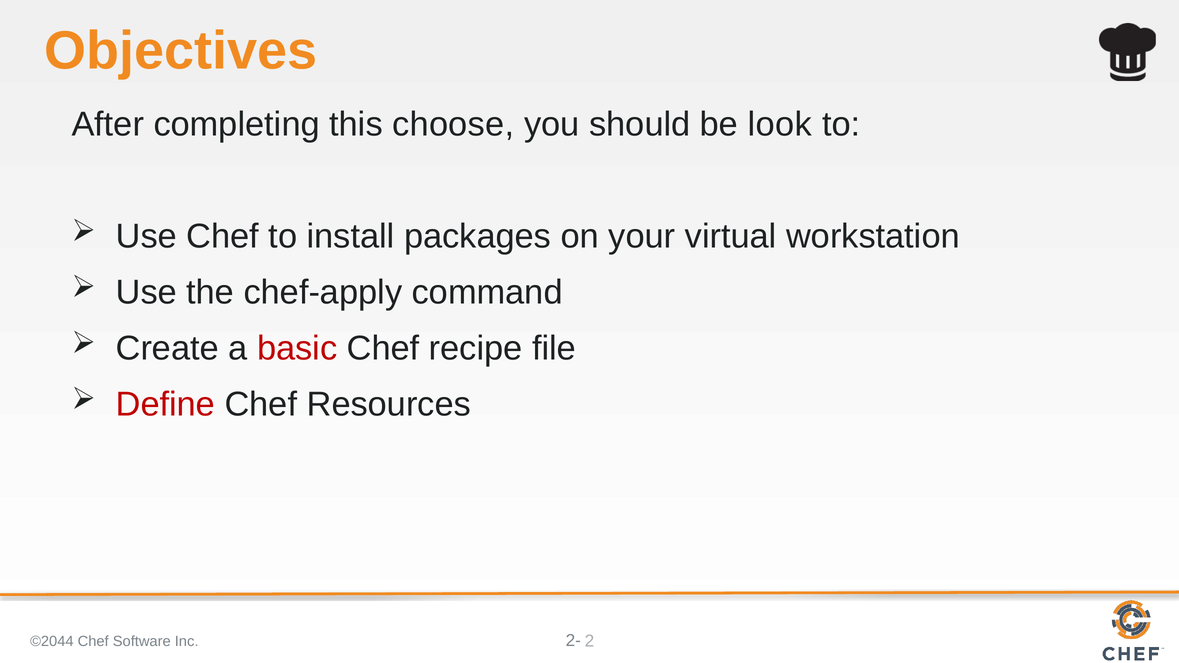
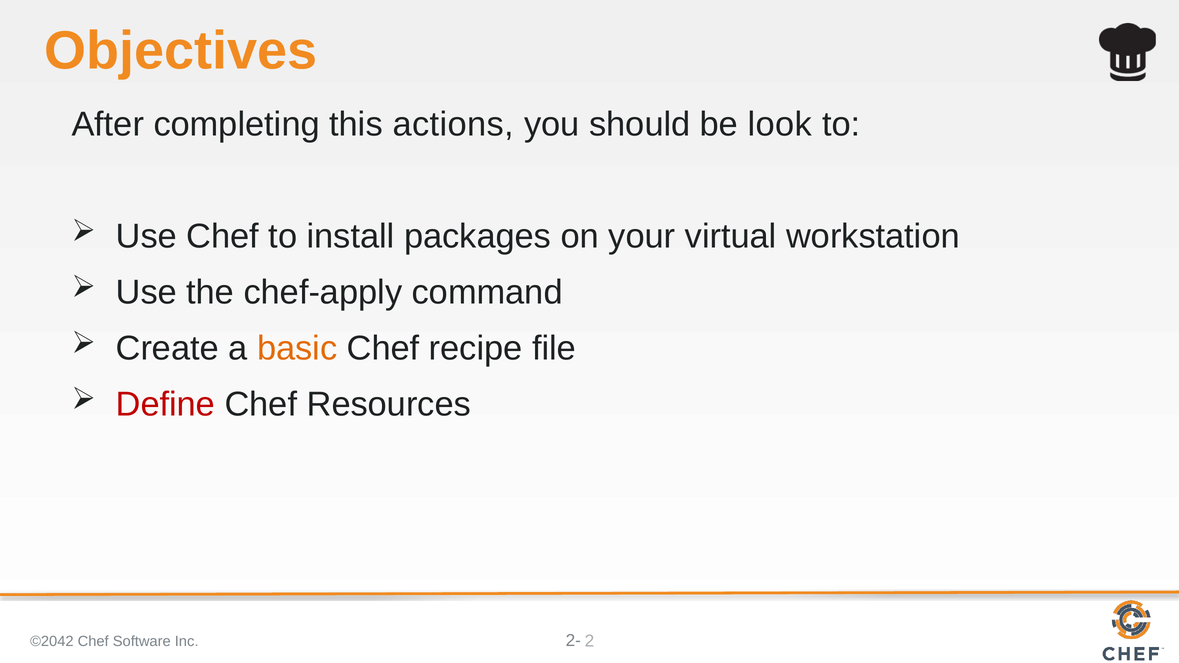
choose: choose -> actions
basic colour: red -> orange
©2044: ©2044 -> ©2042
